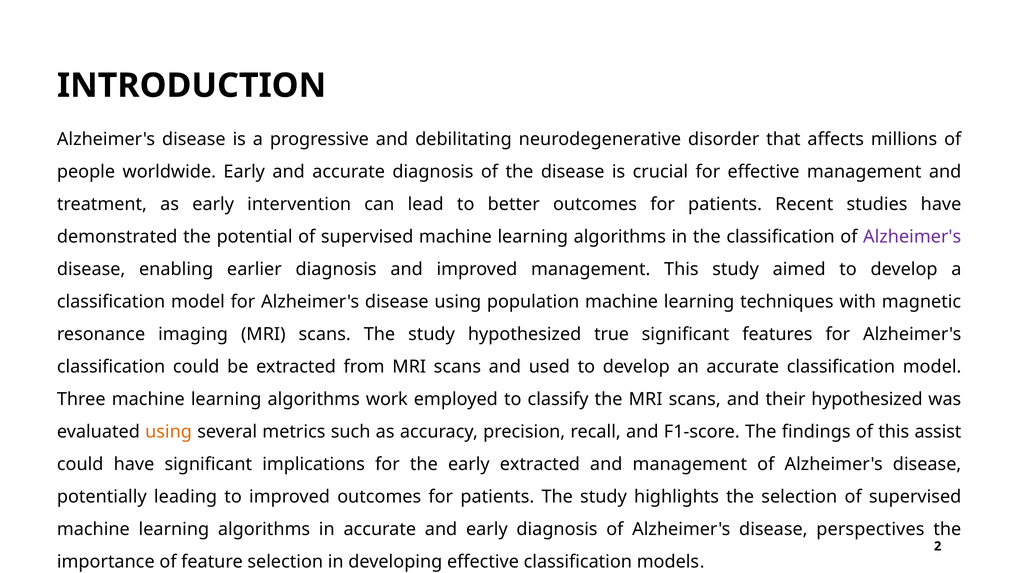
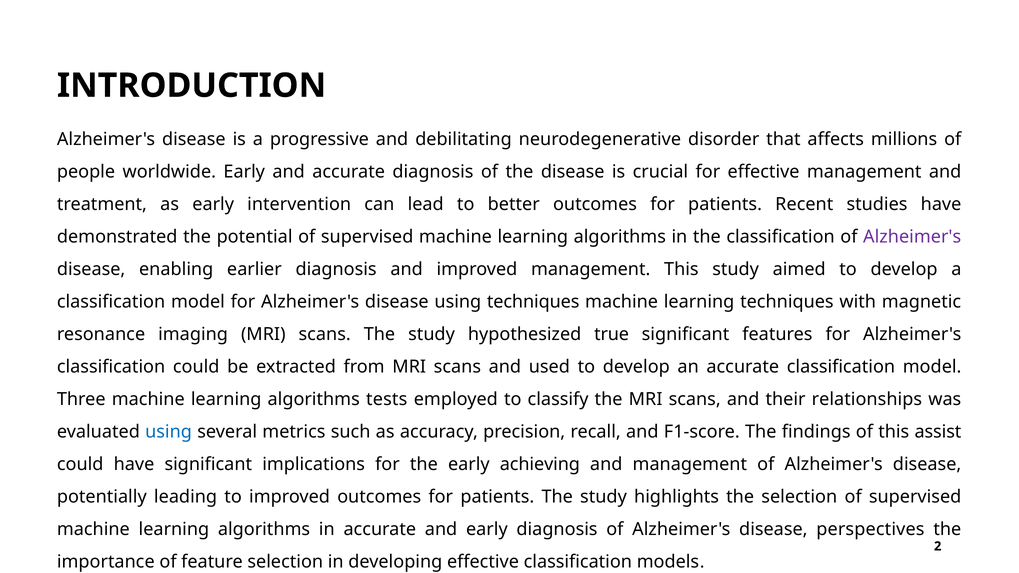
using population: population -> techniques
work: work -> tests
their hypothesized: hypothesized -> relationships
using at (169, 432) colour: orange -> blue
early extracted: extracted -> achieving
